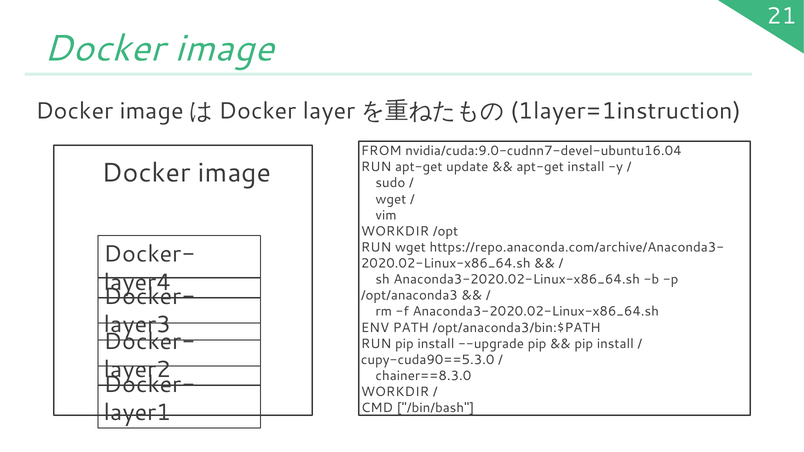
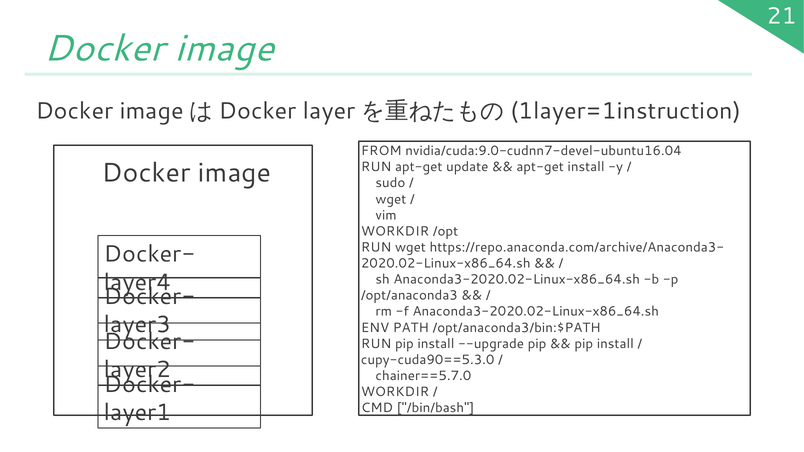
chainer==8.3.0: chainer==8.3.0 -> chainer==5.7.0
